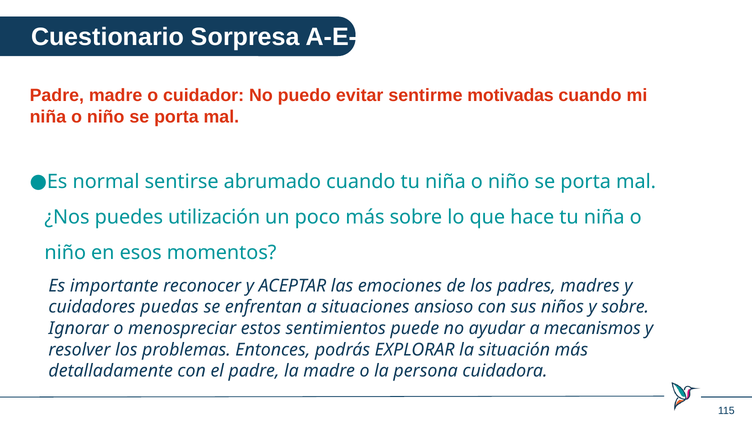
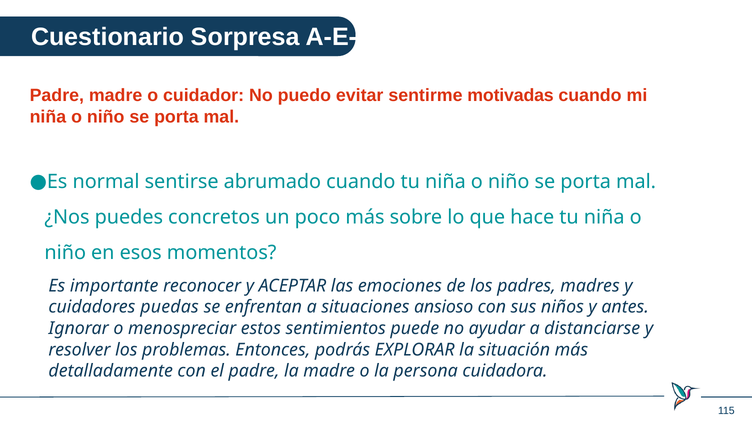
utilización: utilización -> concretos
y sobre: sobre -> antes
mecanismos: mecanismos -> distanciarse
